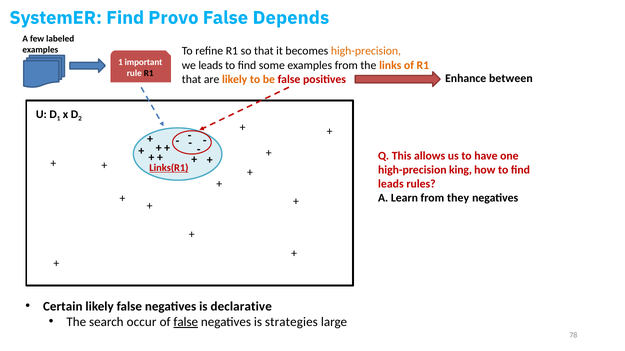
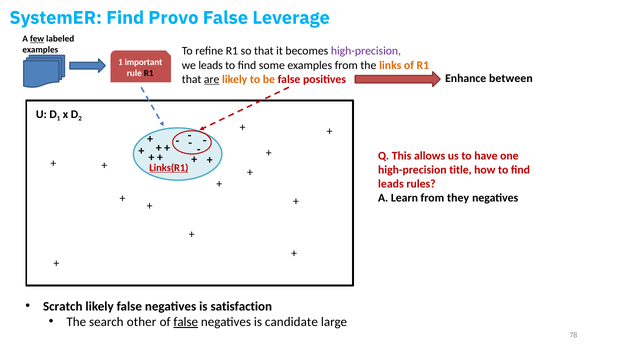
Depends: Depends -> Leverage
few underline: none -> present
high-precision at (366, 51) colour: orange -> purple
are underline: none -> present
king: king -> title
Certain: Certain -> Scratch
declarative: declarative -> satisfaction
occur: occur -> other
strategies: strategies -> candidate
